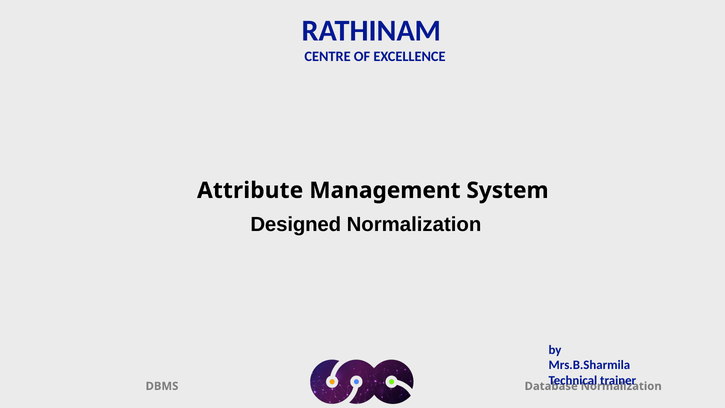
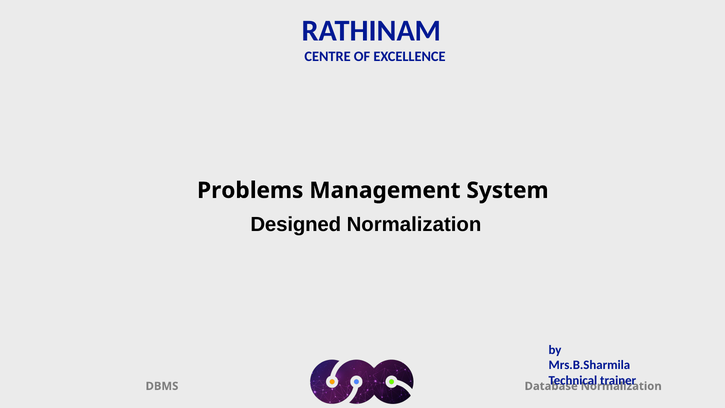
Attribute: Attribute -> Problems
